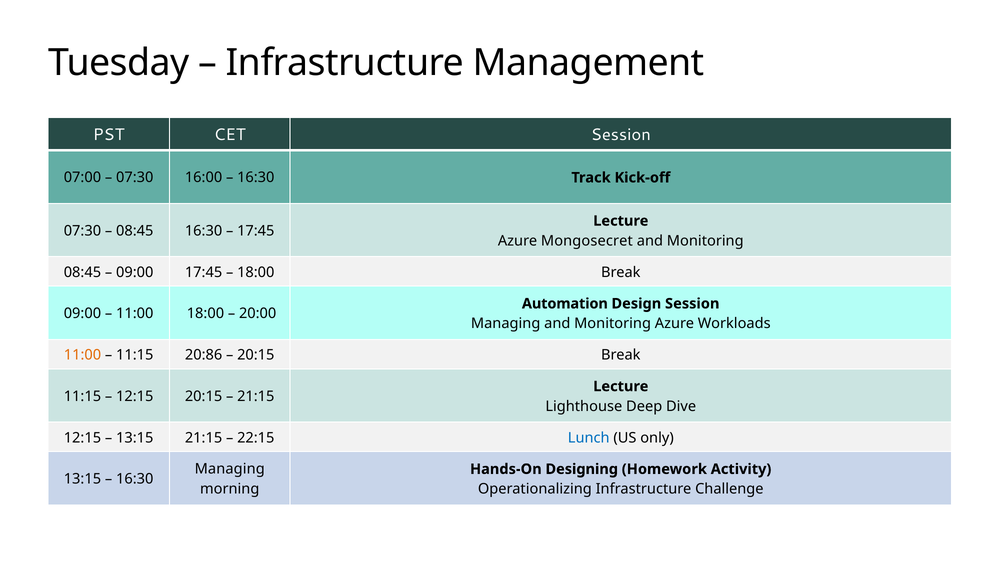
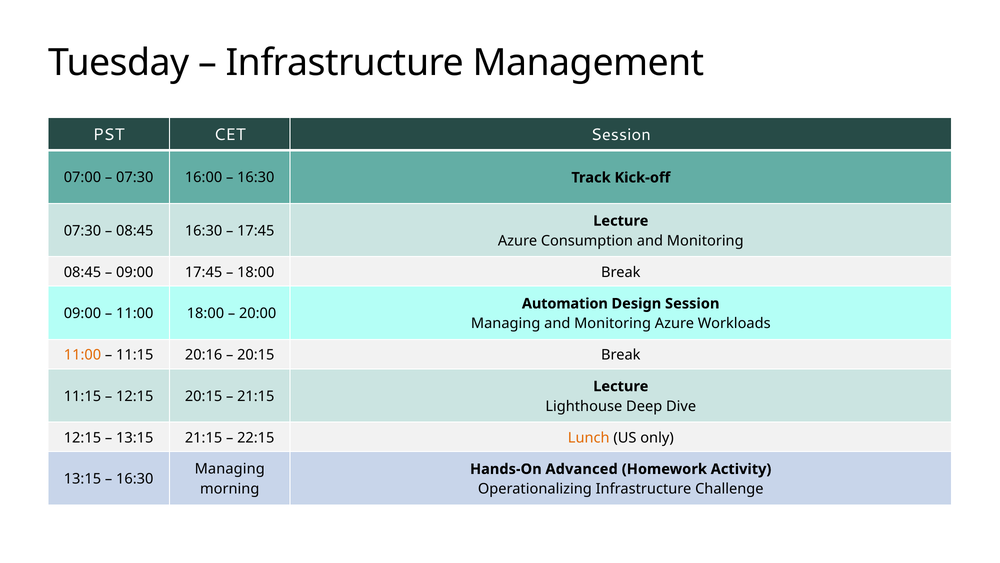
Mongosecret: Mongosecret -> Consumption
20:86: 20:86 -> 20:16
Lunch colour: blue -> orange
Designing: Designing -> Advanced
